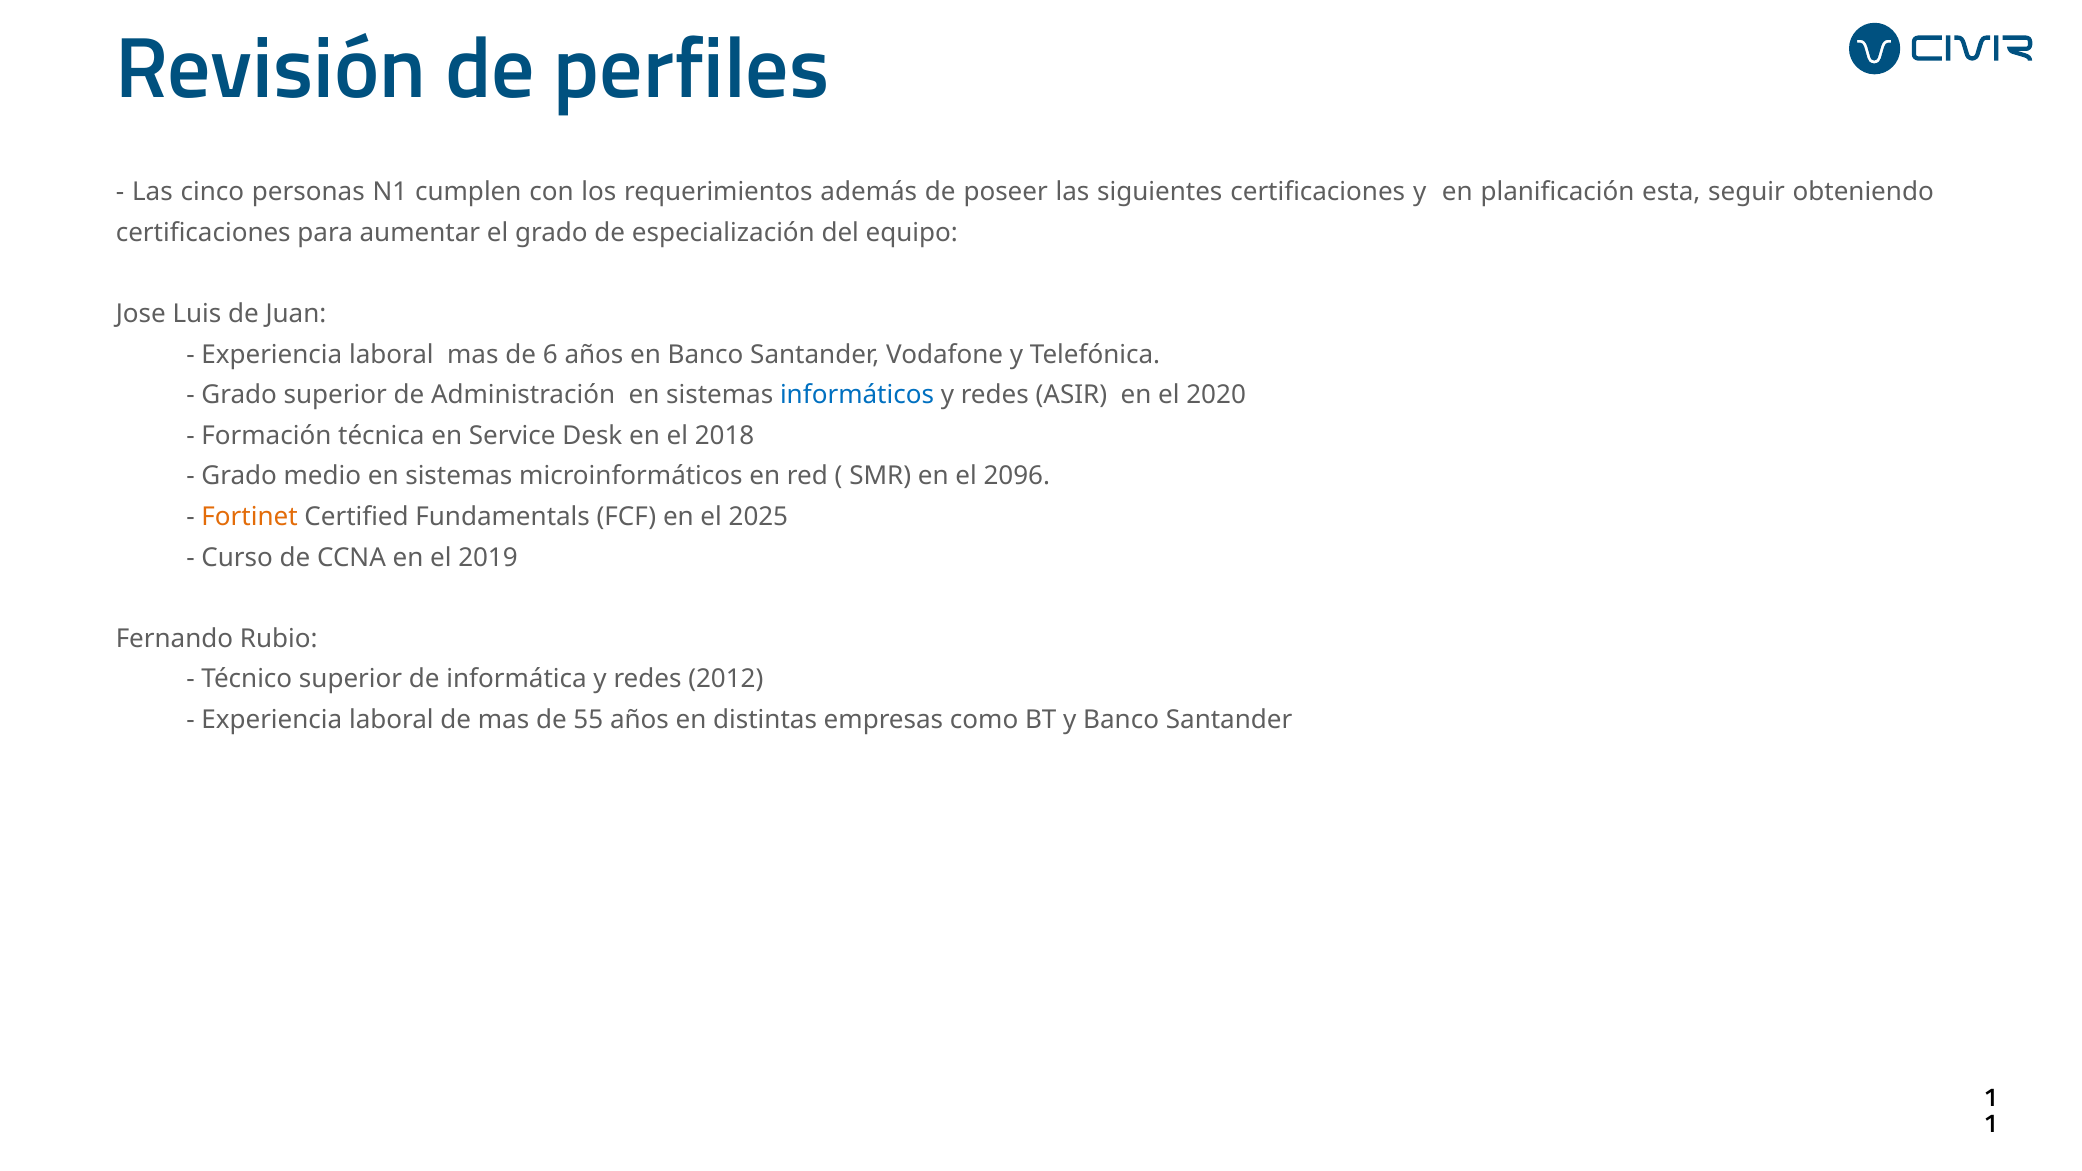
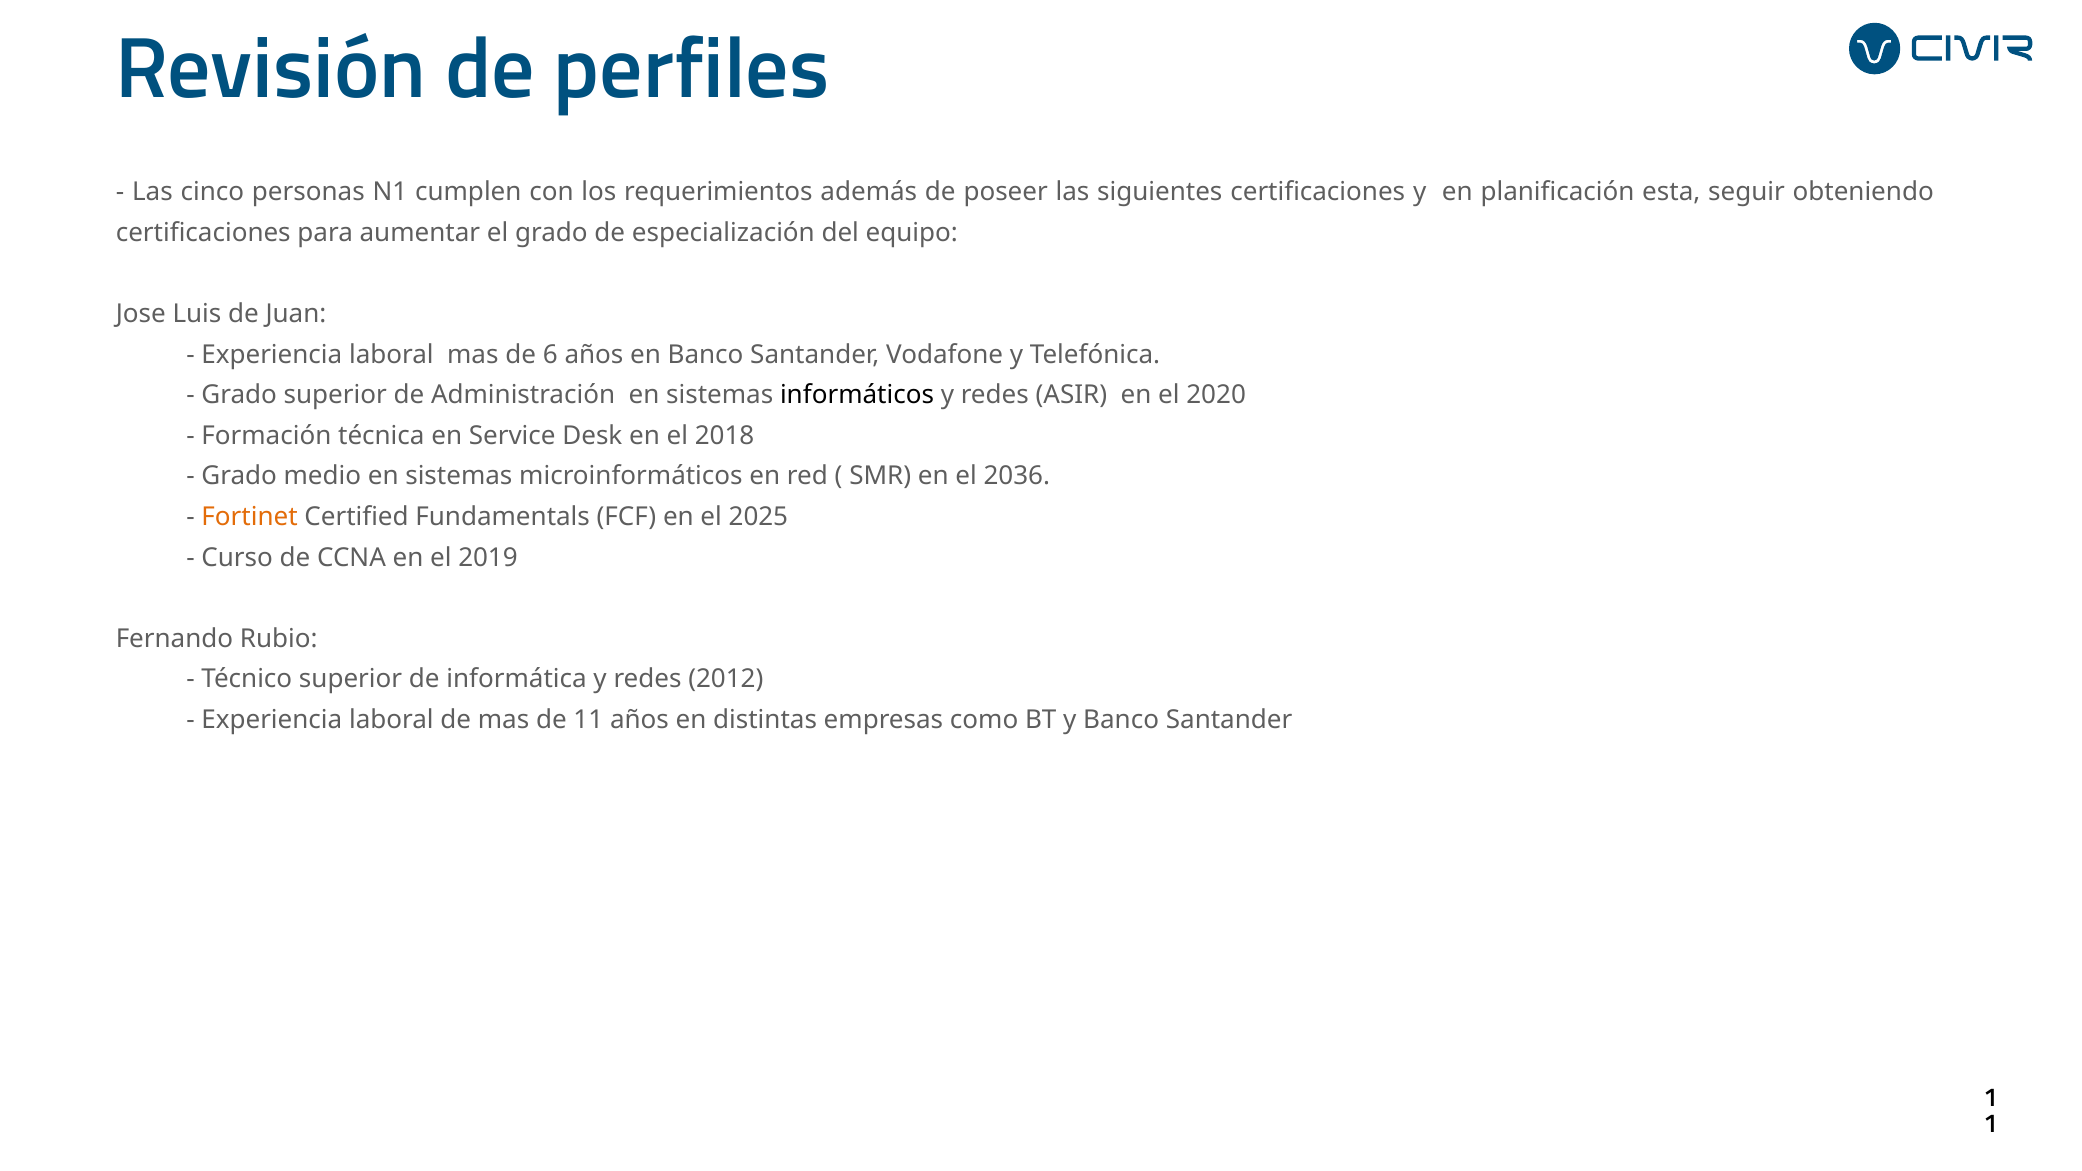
informáticos colour: blue -> black
2096: 2096 -> 2036
55: 55 -> 11
